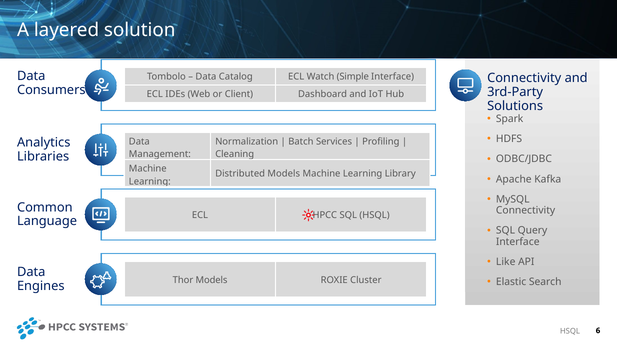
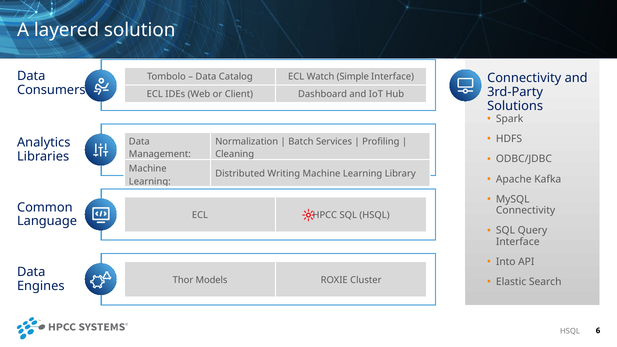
Distributed Models: Models -> Writing
Like: Like -> Into
